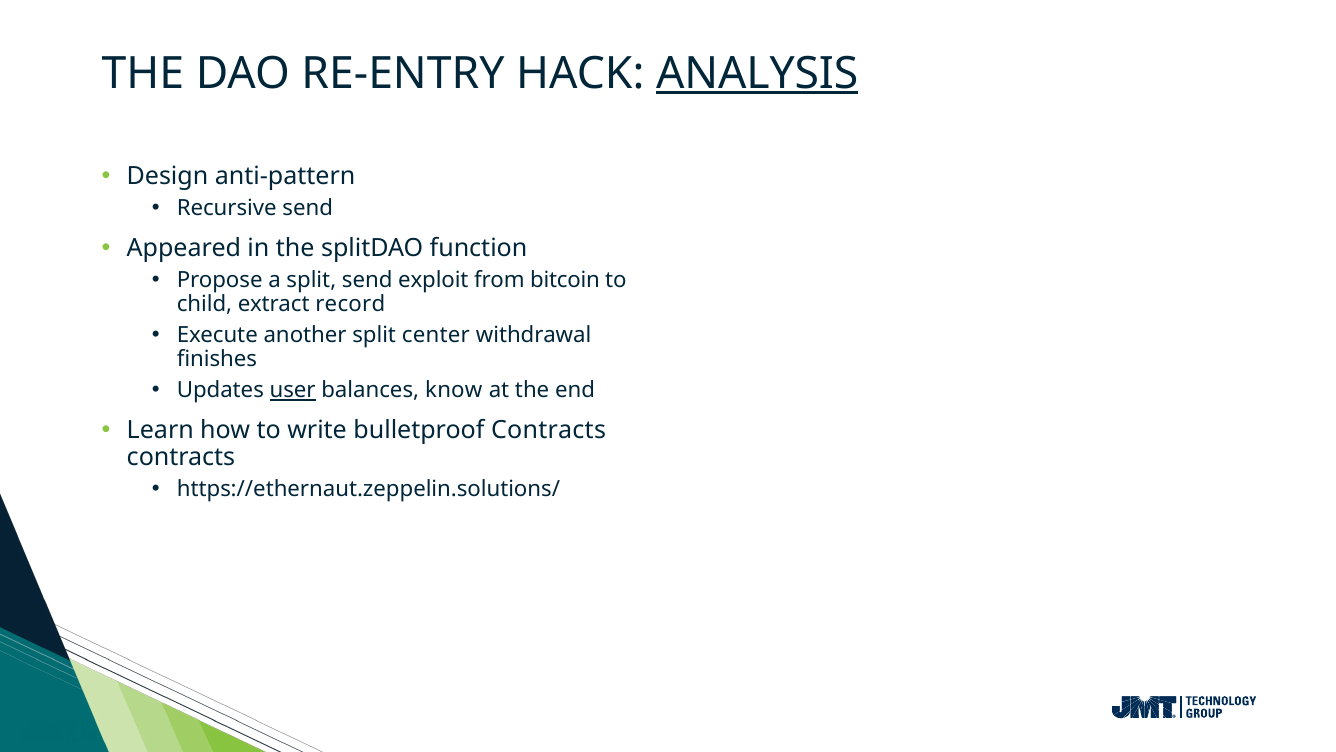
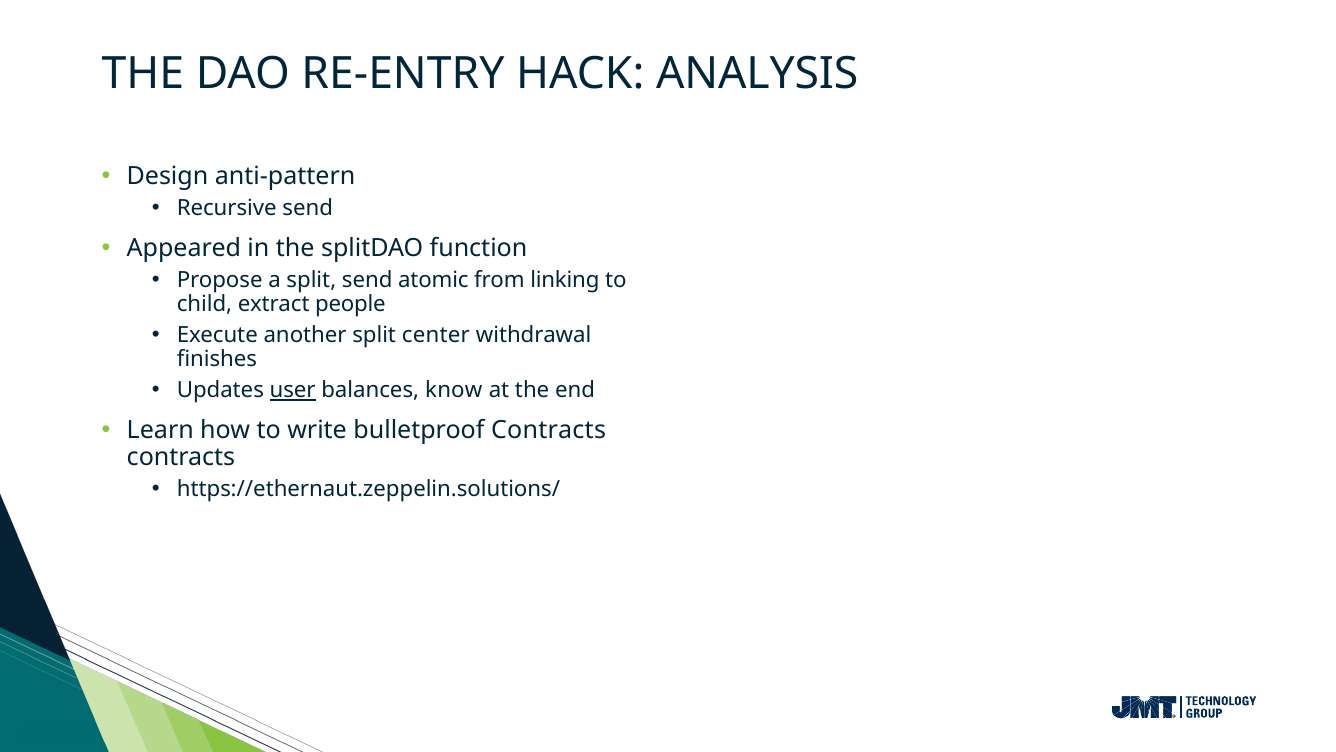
ANALYSIS underline: present -> none
exploit: exploit -> atomic
bitcoin: bitcoin -> linking
record: record -> people
